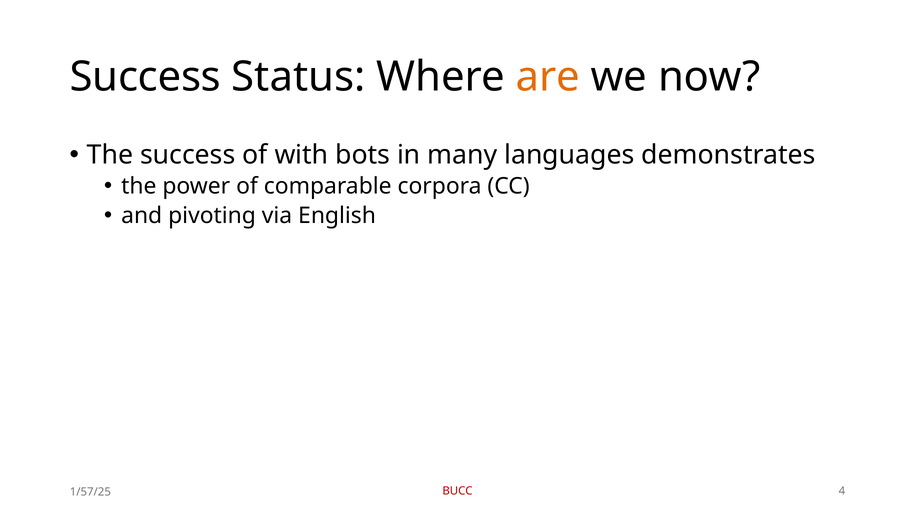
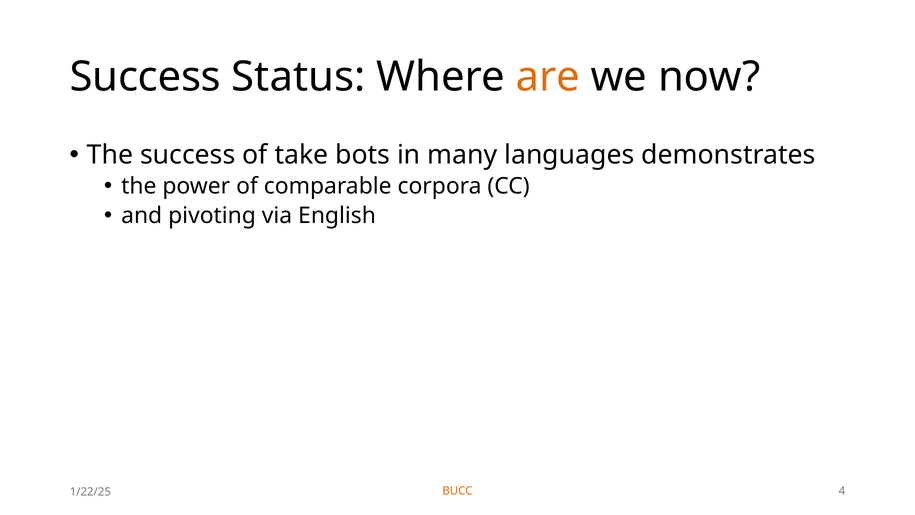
with: with -> take
BUCC colour: red -> orange
1/57/25: 1/57/25 -> 1/22/25
